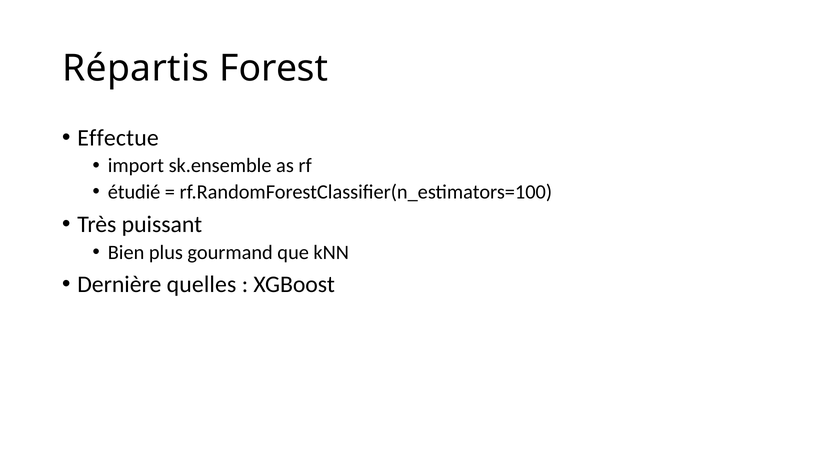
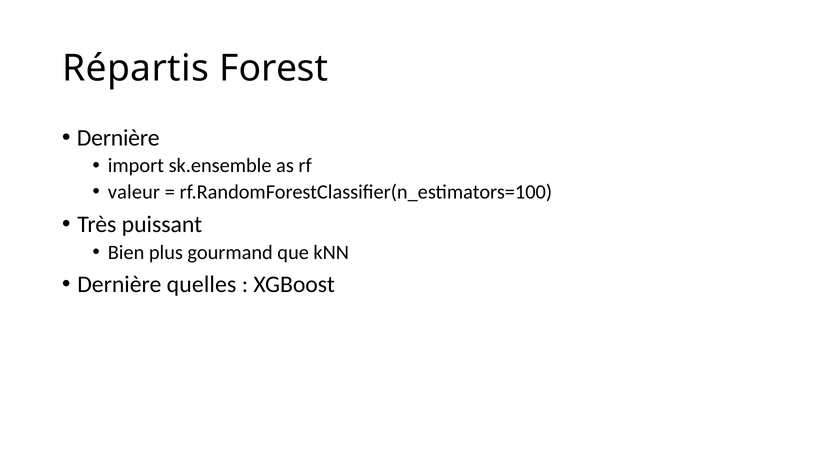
Effectue at (118, 138): Effectue -> Dernière
étudié: étudié -> valeur
